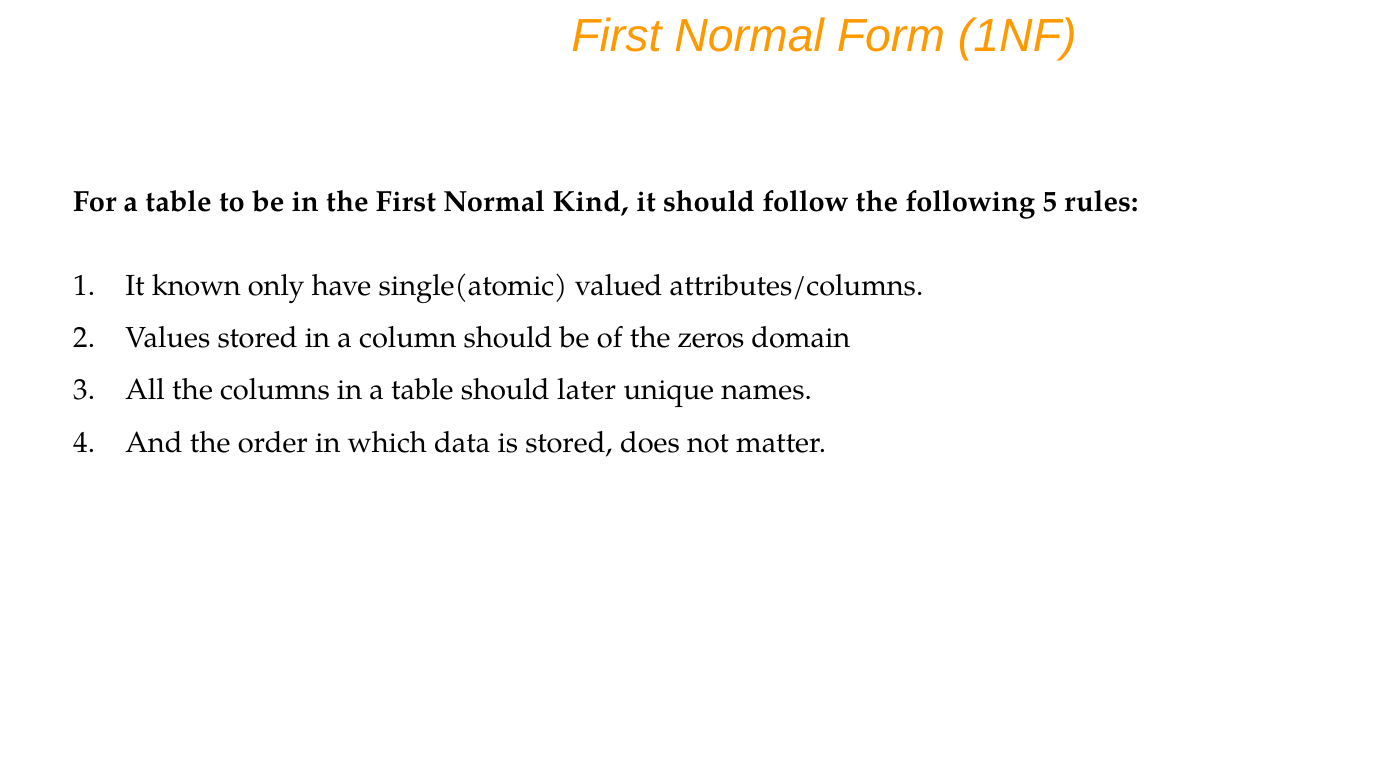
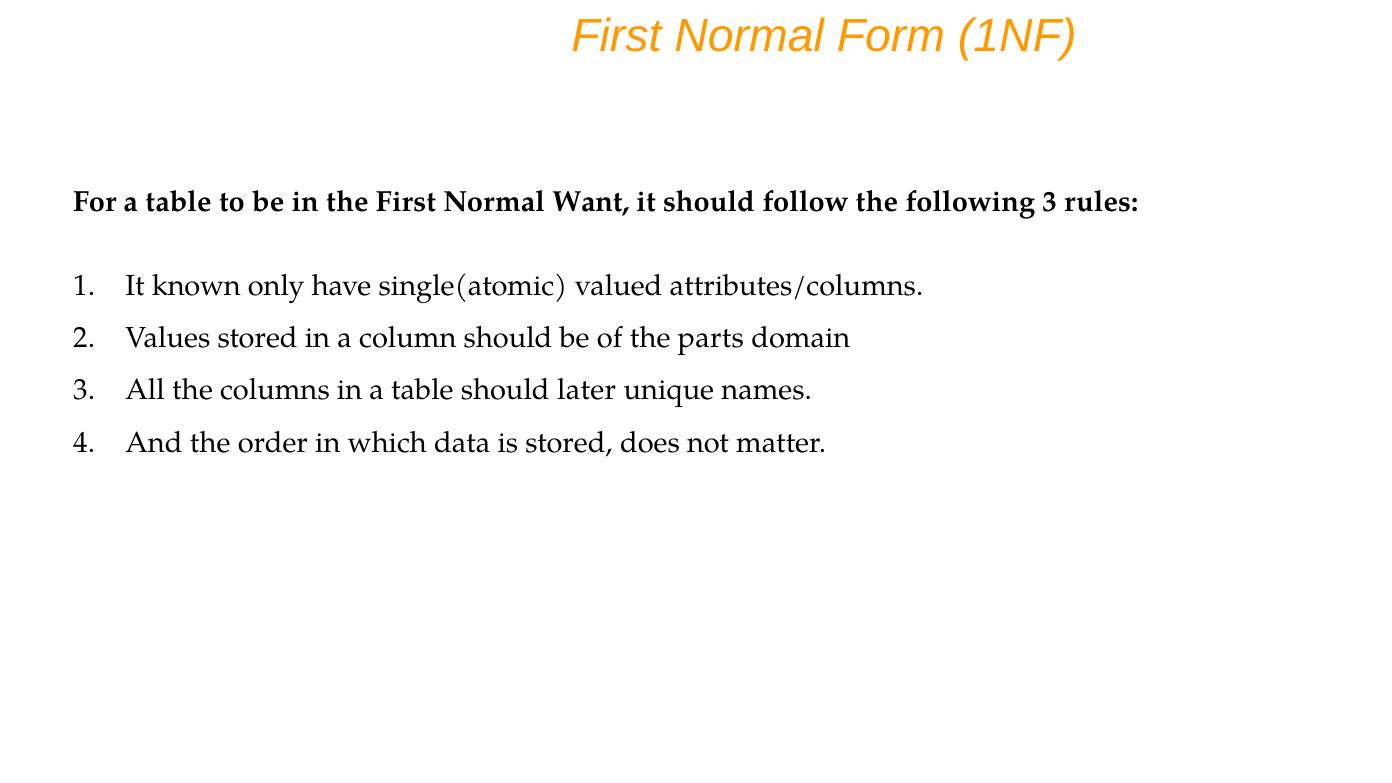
Kind: Kind -> Want
following 5: 5 -> 3
zeros: zeros -> parts
